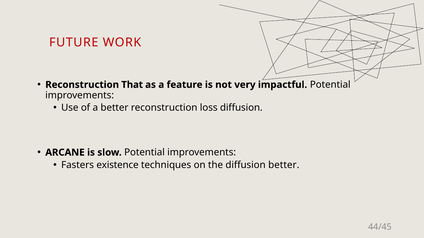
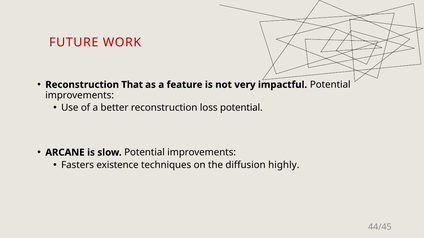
loss diffusion: diffusion -> potential
diffusion better: better -> highly
